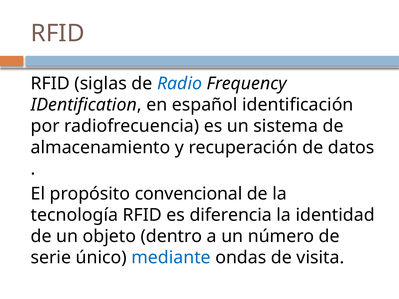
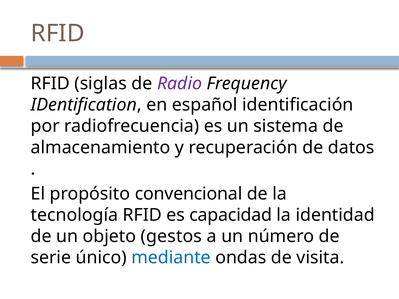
Radio colour: blue -> purple
diferencia: diferencia -> capacidad
dentro: dentro -> gestos
